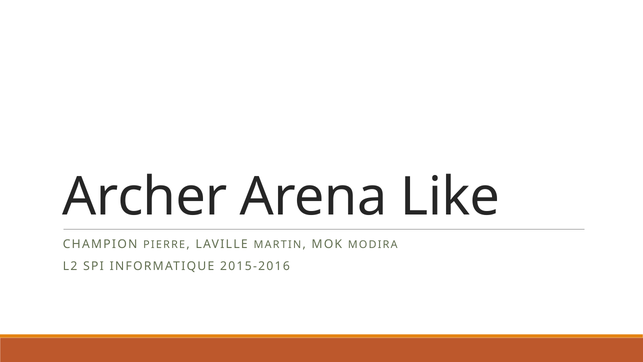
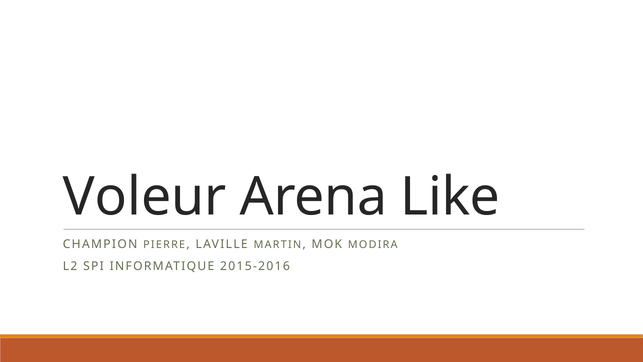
Archer: Archer -> Voleur
